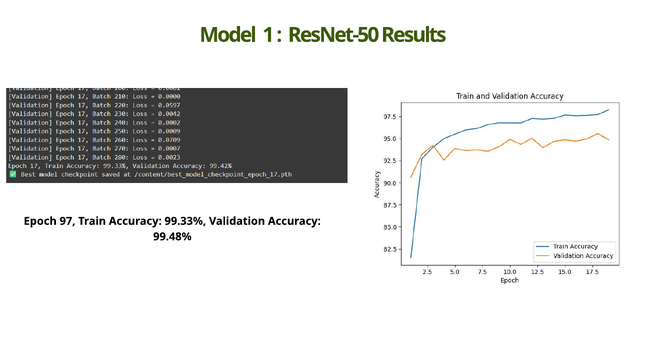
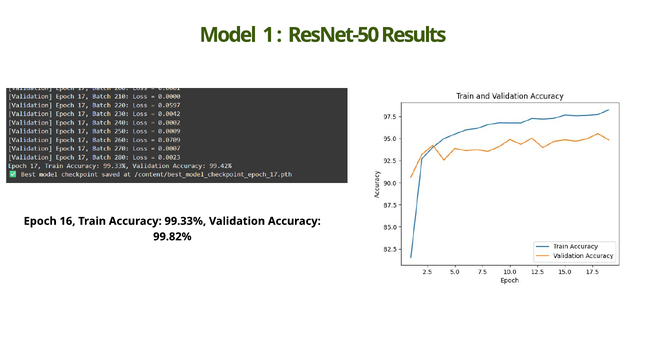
97: 97 -> 16
99.48%: 99.48% -> 99.82%
